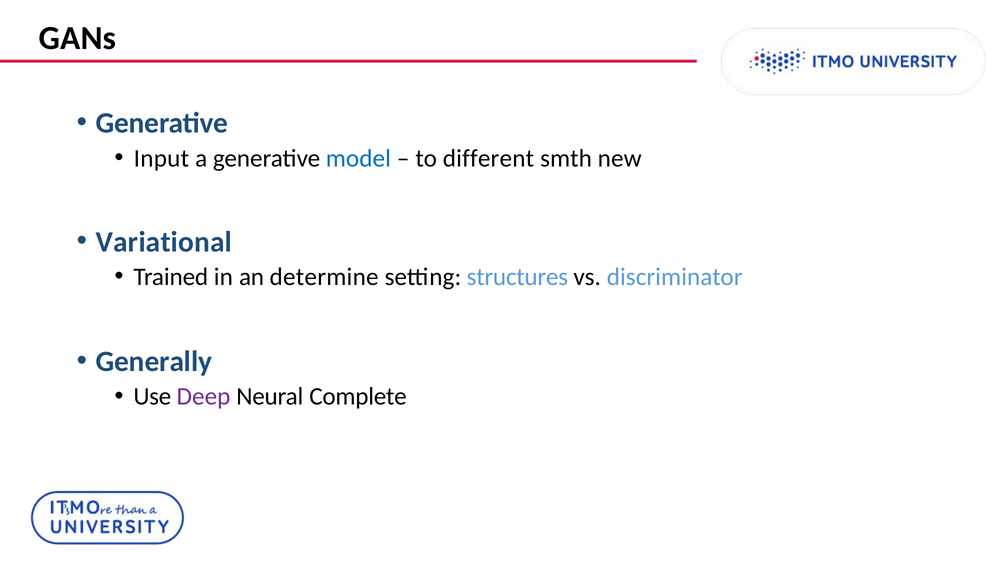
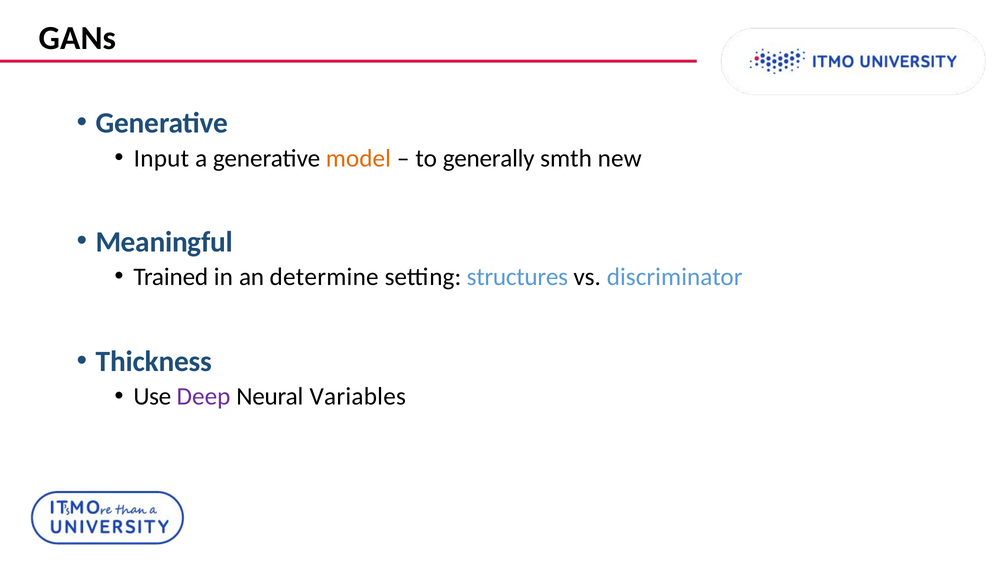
model colour: blue -> orange
different: different -> generally
Variational: Variational -> Meaningful
Generally: Generally -> Thickness
Complete: Complete -> Variables
